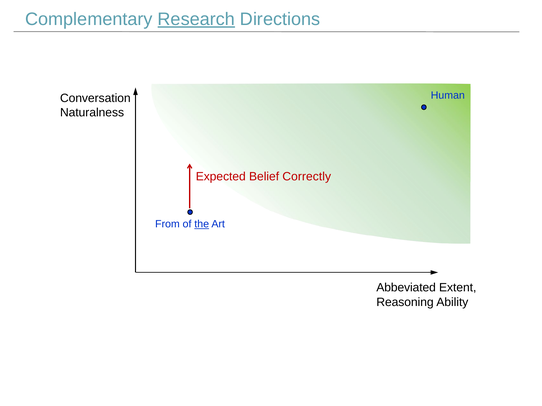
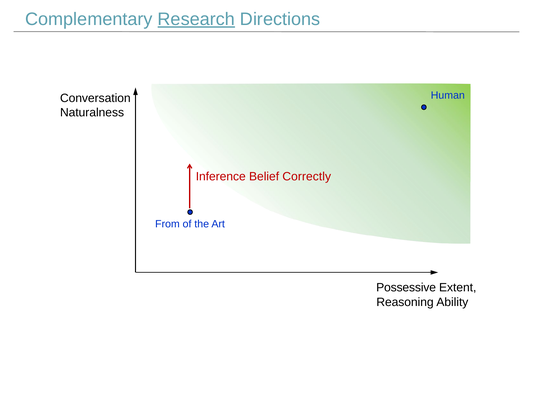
Expected: Expected -> Inference
the underline: present -> none
Abbeviated: Abbeviated -> Possessive
